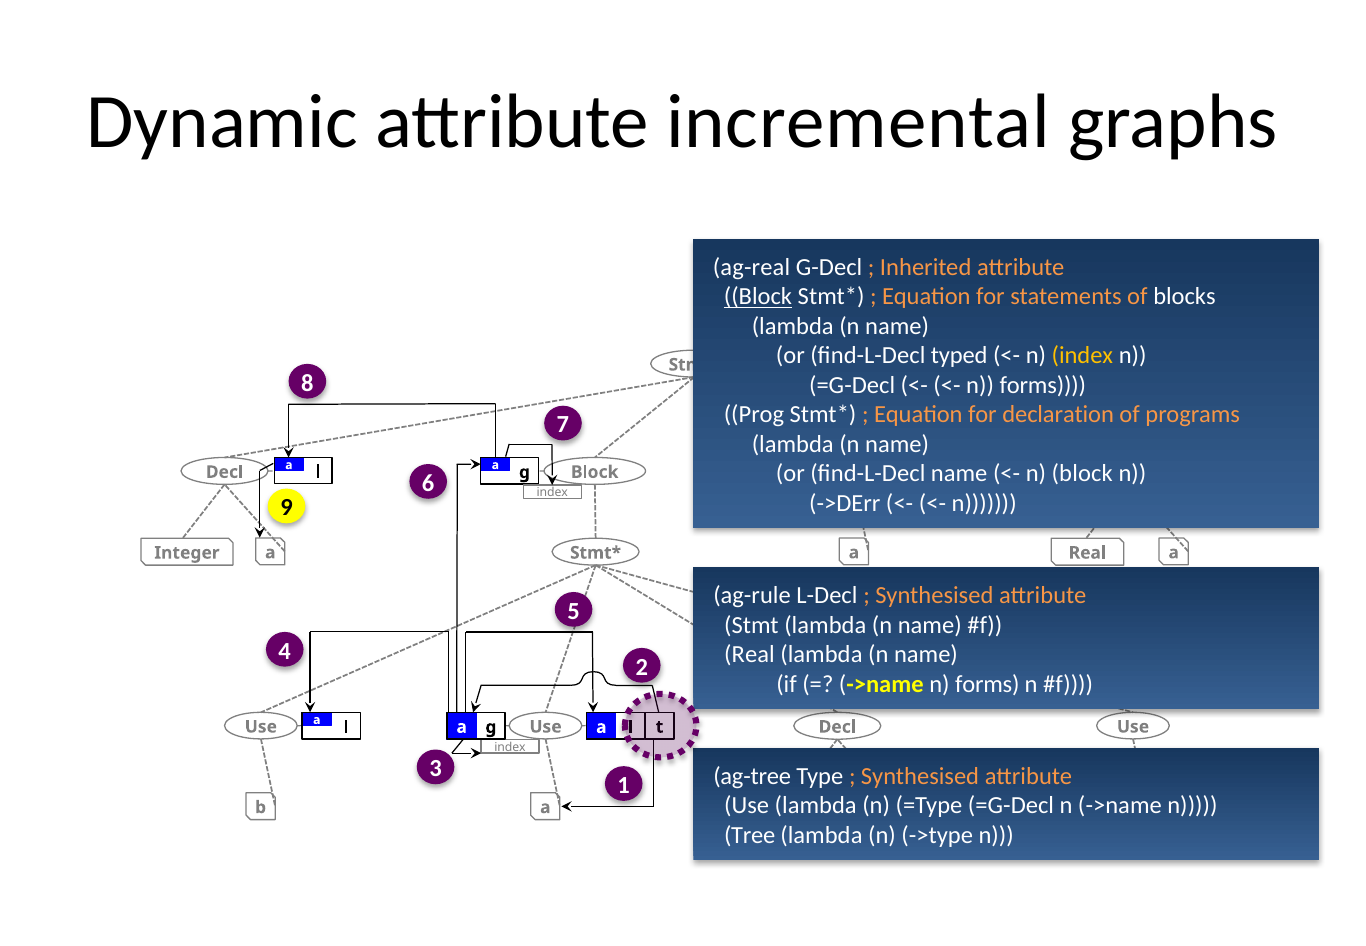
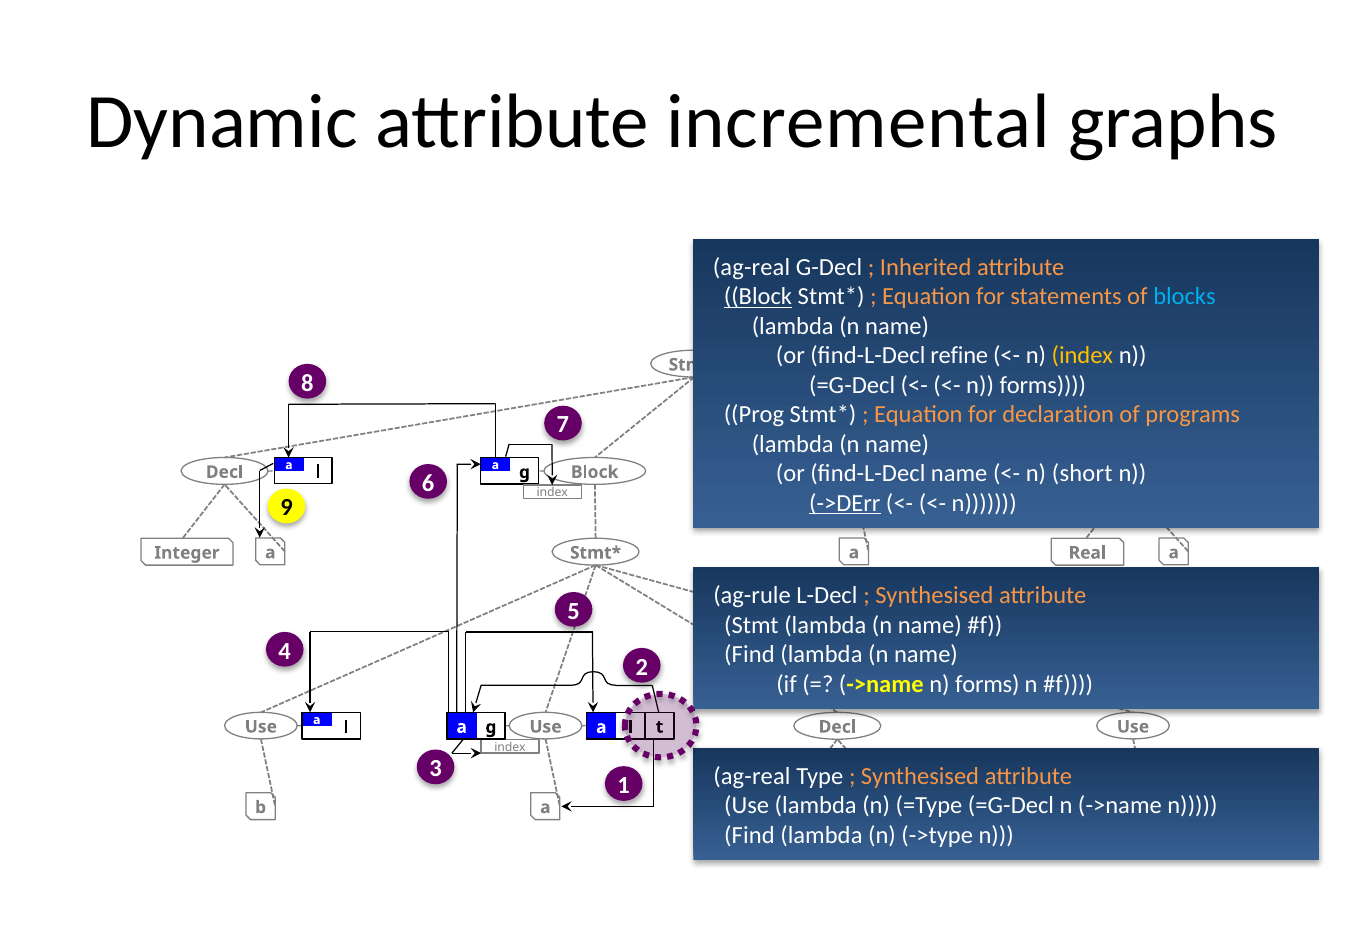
blocks colour: white -> light blue
typed: typed -> refine
n block: block -> short
->DErr underline: none -> present
Real at (750, 654): Real -> Find
ag-tree at (752, 776): ag-tree -> ag-real
Tree at (750, 835): Tree -> Find
